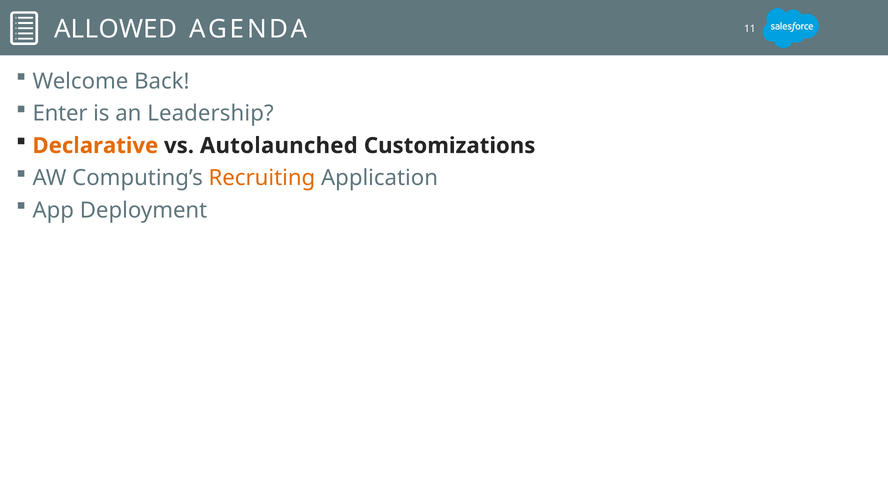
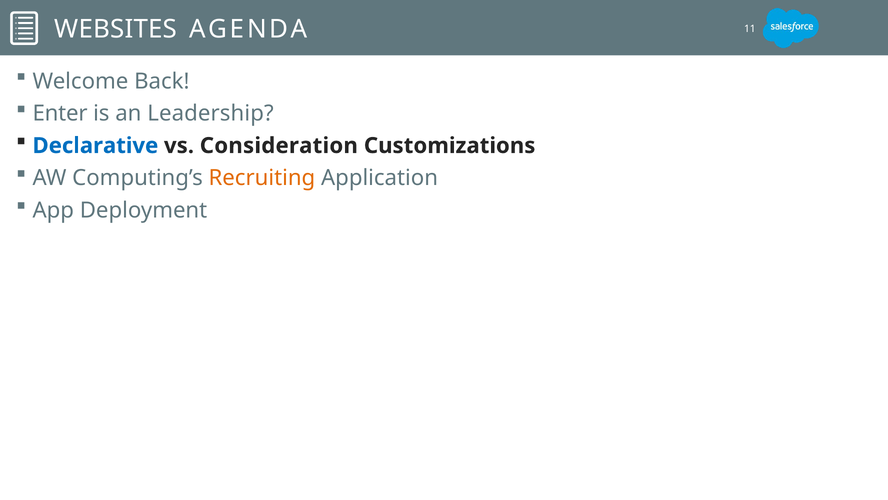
ALLOWED: ALLOWED -> WEBSITES
Declarative colour: orange -> blue
Autolaunched: Autolaunched -> Consideration
